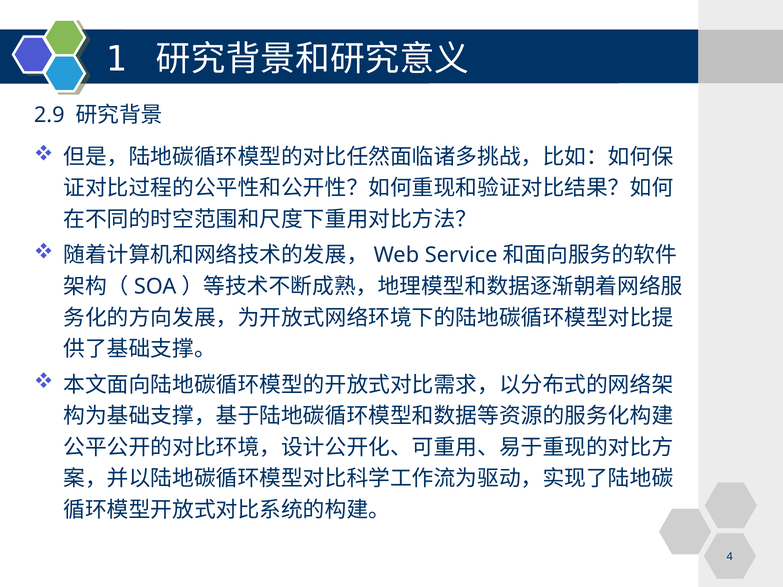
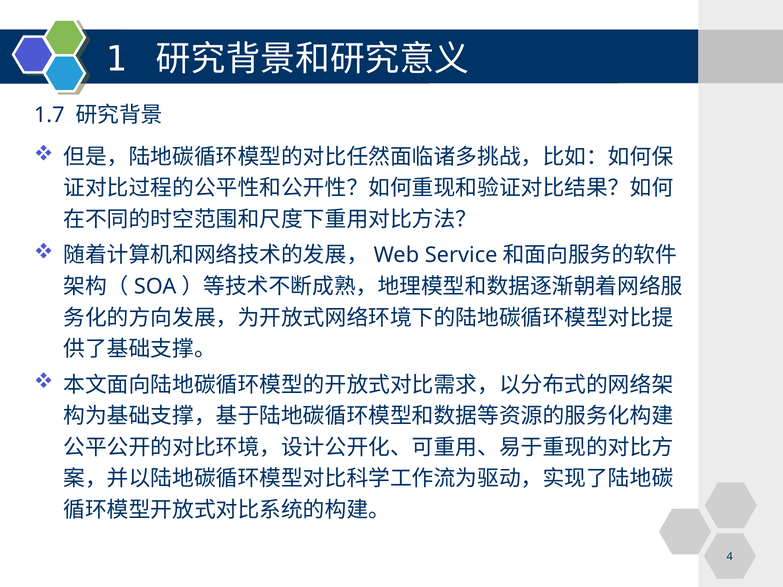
2.9: 2.9 -> 1.7
